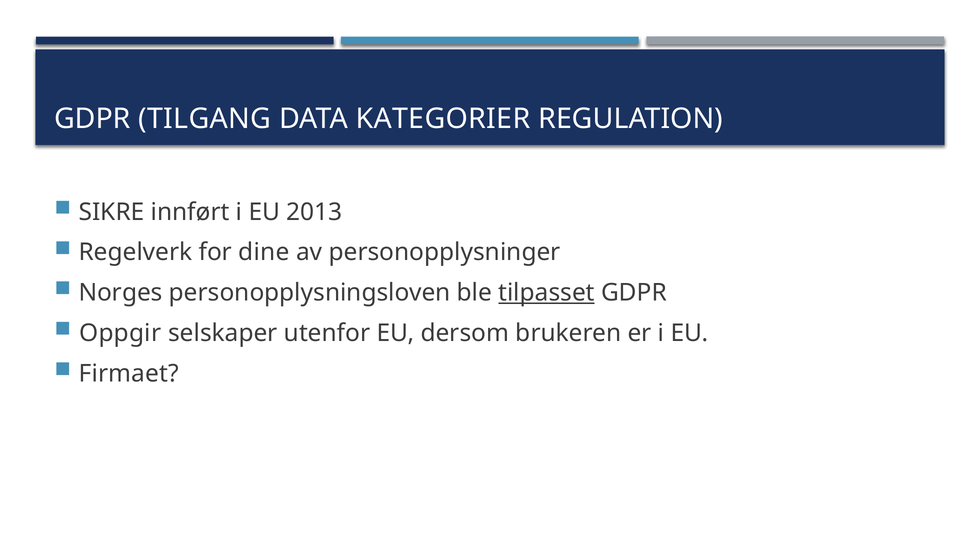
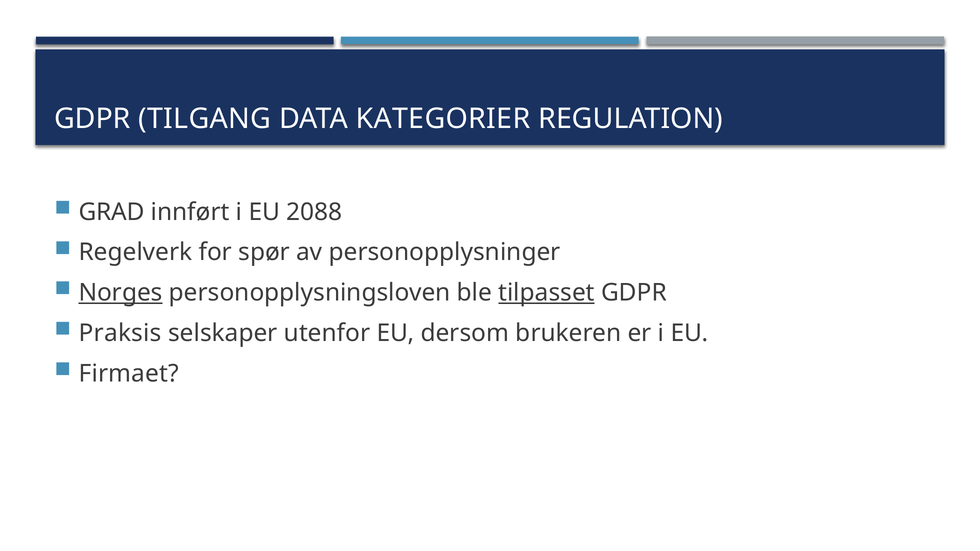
SIKRE: SIKRE -> GRAD
2013: 2013 -> 2088
dine: dine -> spør
Norges underline: none -> present
Oppgir: Oppgir -> Praksis
